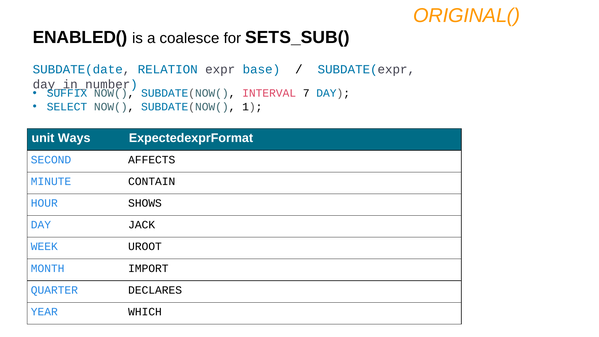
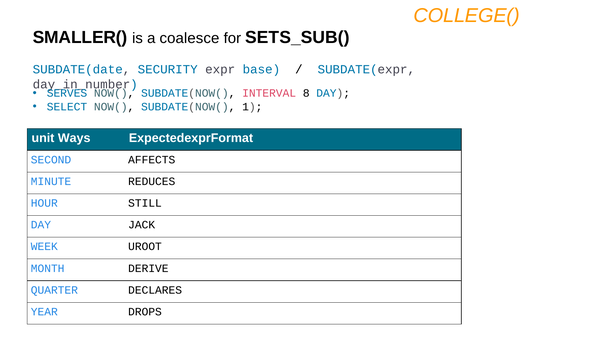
ORIGINAL(: ORIGINAL( -> COLLEGE(
ENABLED(: ENABLED( -> SMALLER(
RELATION: RELATION -> SECURITY
SUFFIX: SUFFIX -> SERVES
7: 7 -> 8
CONTAIN: CONTAIN -> REDUCES
SHOWS: SHOWS -> STILL
IMPORT: IMPORT -> DERIVE
WHICH: WHICH -> DROPS
